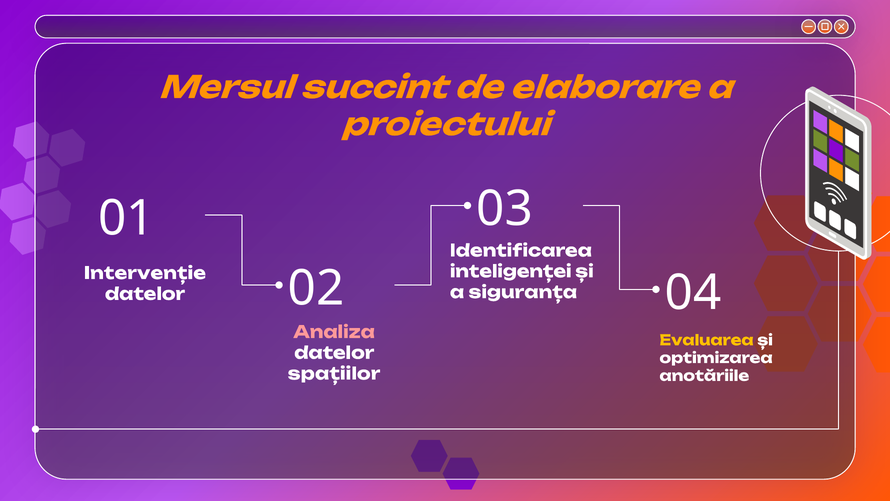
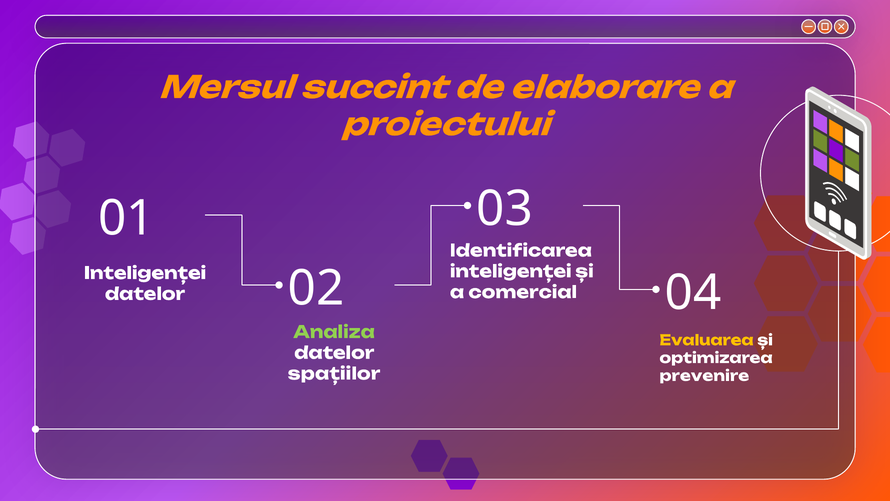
Intervenție at (145, 273): Intervenție -> Inteligenței
siguranța: siguranța -> comercial
Analiza colour: pink -> light green
anotăriile: anotăriile -> prevenire
